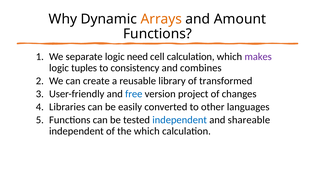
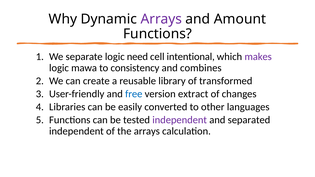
Arrays at (161, 19) colour: orange -> purple
cell calculation: calculation -> intentional
tuples: tuples -> mawa
project: project -> extract
independent at (180, 120) colour: blue -> purple
shareable: shareable -> separated
the which: which -> arrays
